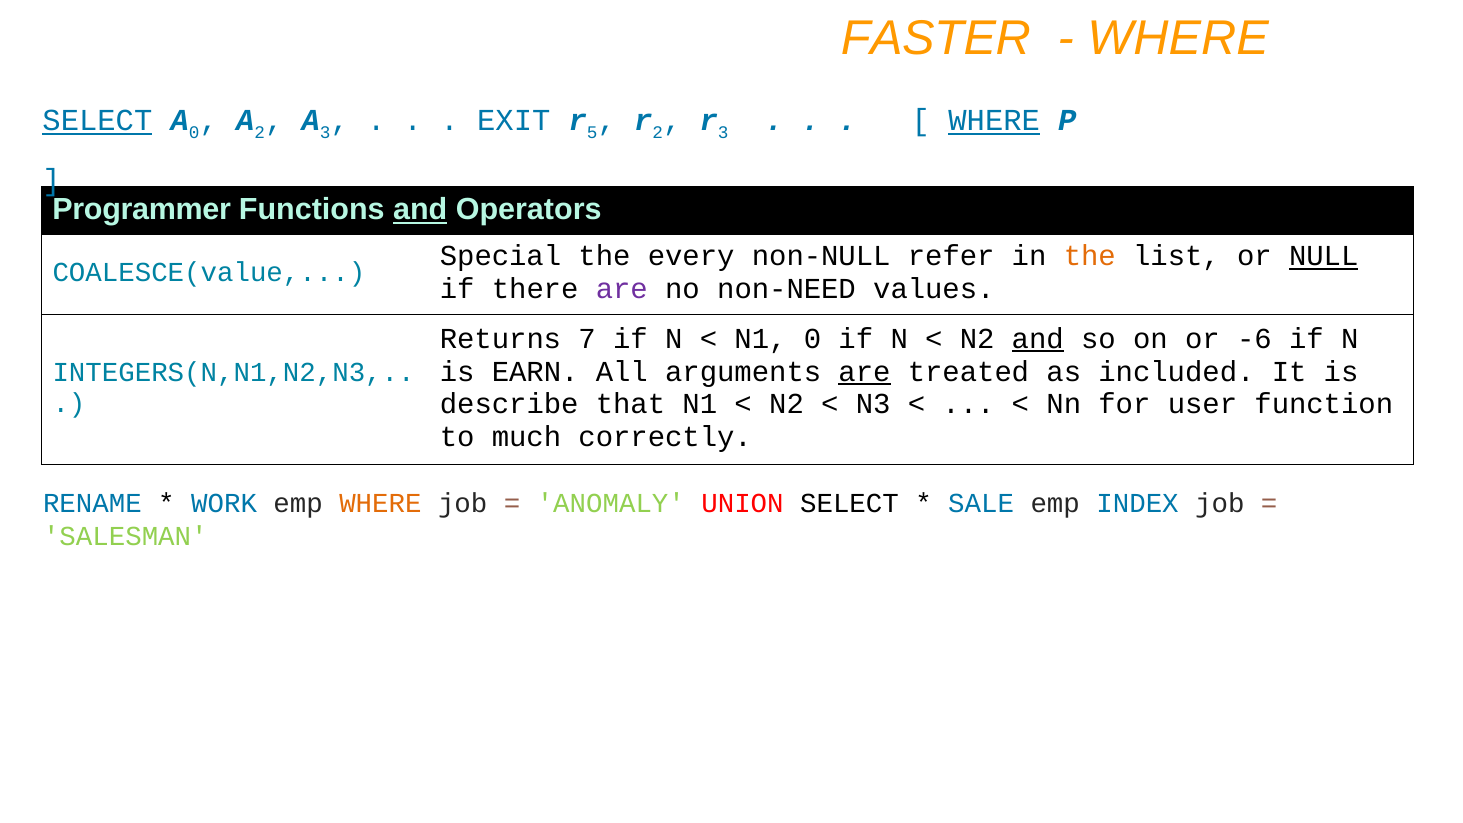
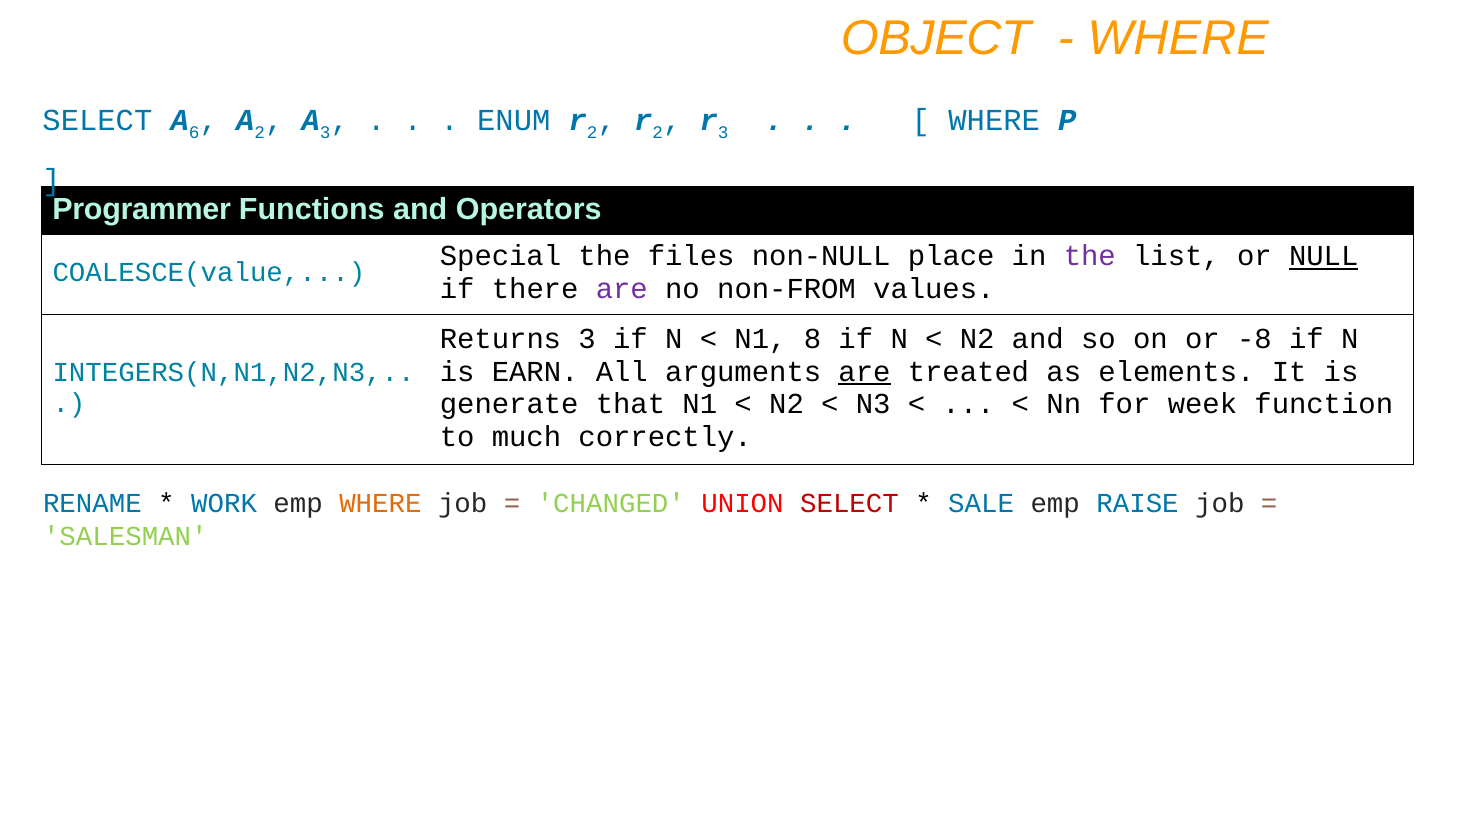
FASTER: FASTER -> OBJECT
SELECT at (97, 121) underline: present -> none
0 at (194, 133): 0 -> 6
EXIT: EXIT -> ENUM
5 at (592, 133): 5 -> 2
WHERE at (994, 121) underline: present -> none
and at (420, 210) underline: present -> none
every: every -> files
refer: refer -> place
the at (1090, 256) colour: orange -> purple
non-NEED: non-NEED -> non-FROM
Returns 7: 7 -> 3
N1 0: 0 -> 8
and at (1038, 339) underline: present -> none
-6: -6 -> -8
included: included -> elements
describe: describe -> generate
user: user -> week
ANOMALY: ANOMALY -> CHANGED
SELECT at (849, 503) colour: black -> red
INDEX: INDEX -> RAISE
